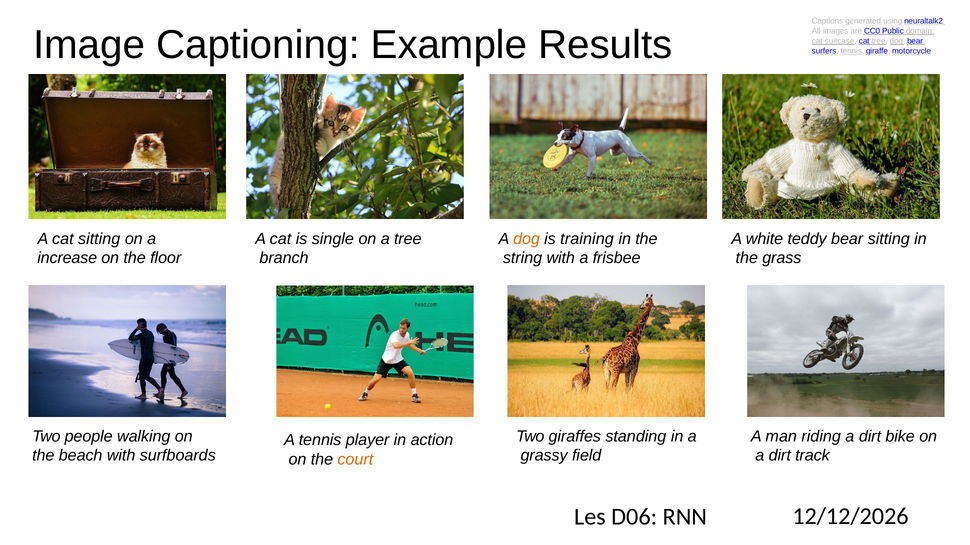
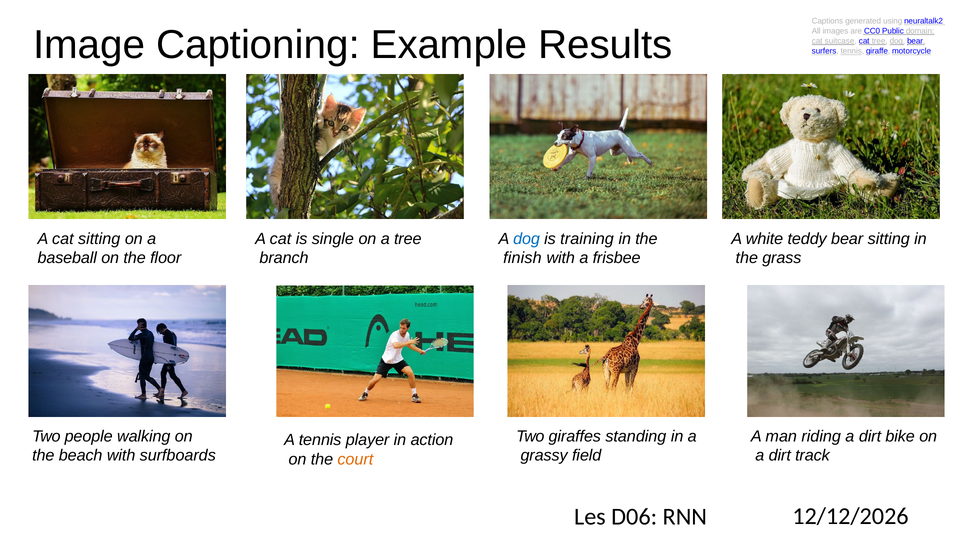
dog at (527, 239) colour: orange -> blue
increase: increase -> baseball
string: string -> finish
